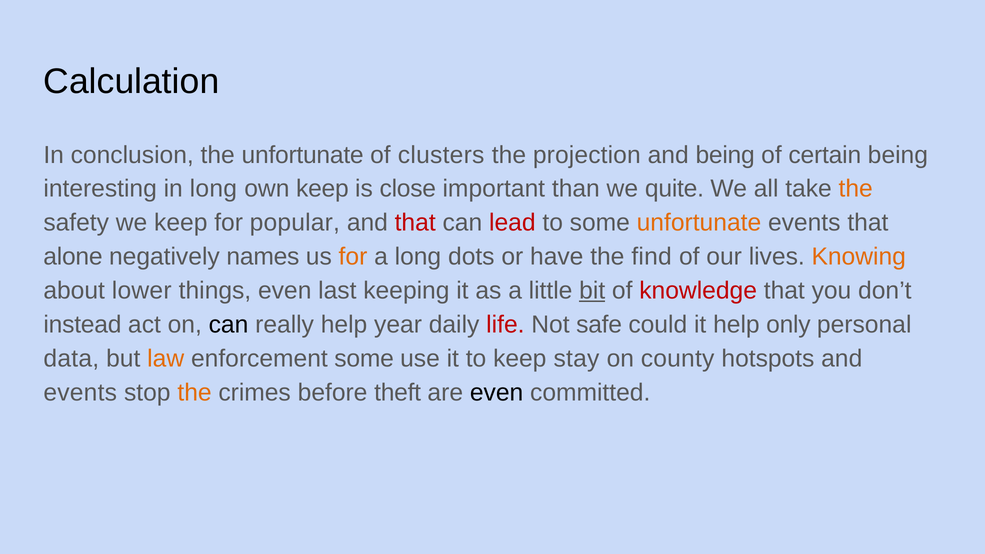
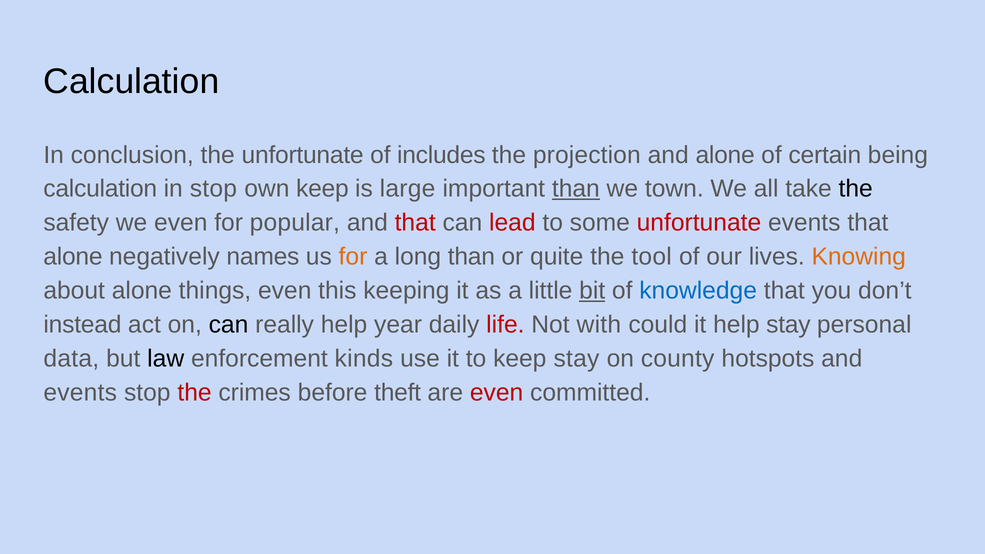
clusters: clusters -> includes
and being: being -> alone
interesting at (100, 189): interesting -> calculation
in long: long -> stop
close: close -> large
than at (576, 189) underline: none -> present
quite: quite -> town
the at (856, 189) colour: orange -> black
we keep: keep -> even
unfortunate at (699, 223) colour: orange -> red
long dots: dots -> than
have: have -> quite
find: find -> tool
about lower: lower -> alone
last: last -> this
knowledge colour: red -> blue
safe: safe -> with
help only: only -> stay
law colour: orange -> black
enforcement some: some -> kinds
the at (195, 393) colour: orange -> red
even at (497, 393) colour: black -> red
